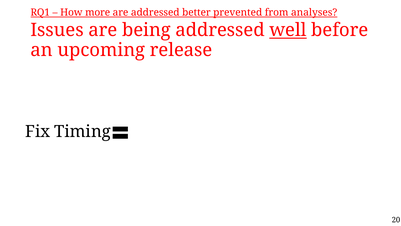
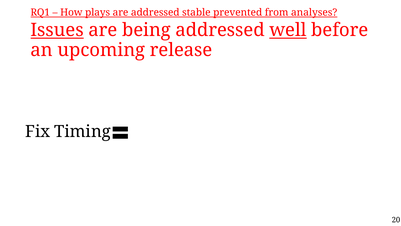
more: more -> plays
better: better -> stable
Issues underline: none -> present
